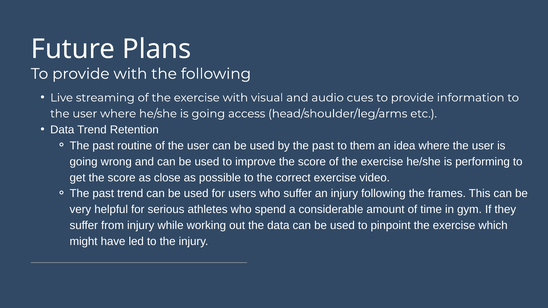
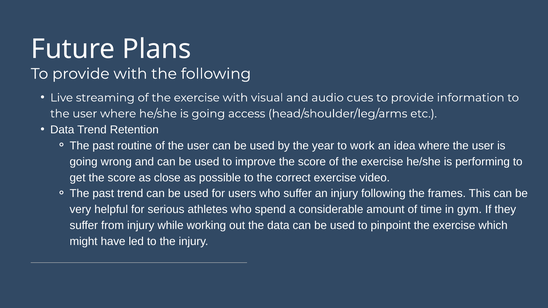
by the past: past -> year
them: them -> work
